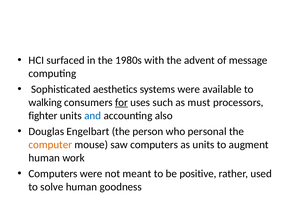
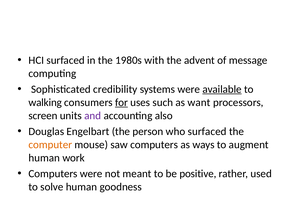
aesthetics: aesthetics -> credibility
available underline: none -> present
must: must -> want
fighter: fighter -> screen
and colour: blue -> purple
who personal: personal -> surfaced
as units: units -> ways
